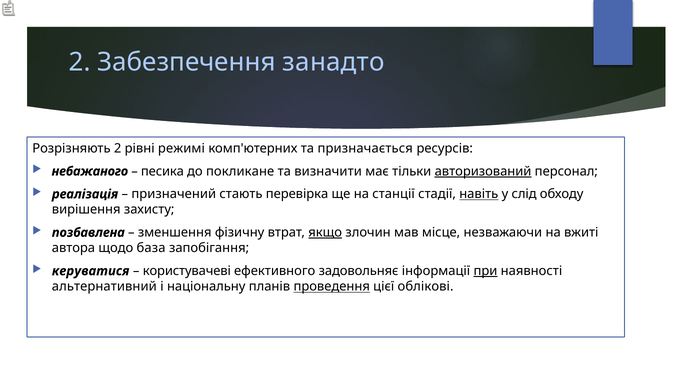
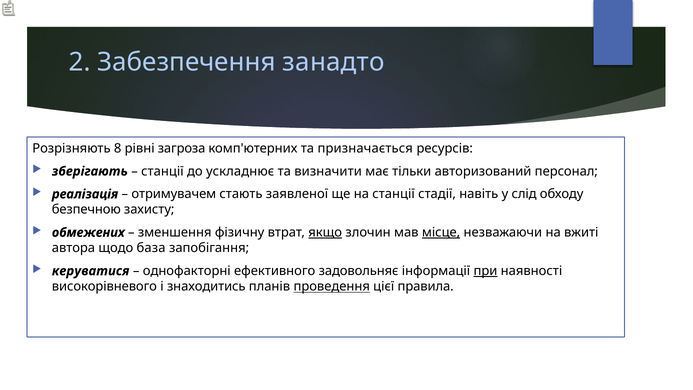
Розрізняють 2: 2 -> 8
режимі: режимі -> загроза
небажаного: небажаного -> зберігають
песика at (162, 171): песика -> станції
покликане: покликане -> ускладнює
авторизований underline: present -> none
призначений: призначений -> отримувачем
перевірка: перевірка -> заявленої
навіть underline: present -> none
вирішення: вирішення -> безпечною
позбавлена: позбавлена -> обмежених
місце underline: none -> present
користувачеві: користувачеві -> однофакторні
альтернативний: альтернативний -> високорівневого
національну: національну -> знаходитись
облікові: облікові -> правила
